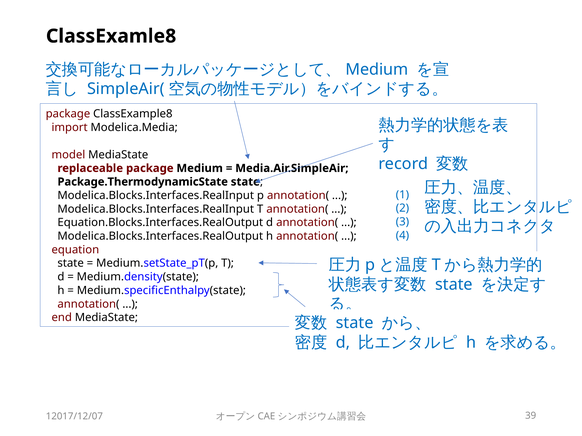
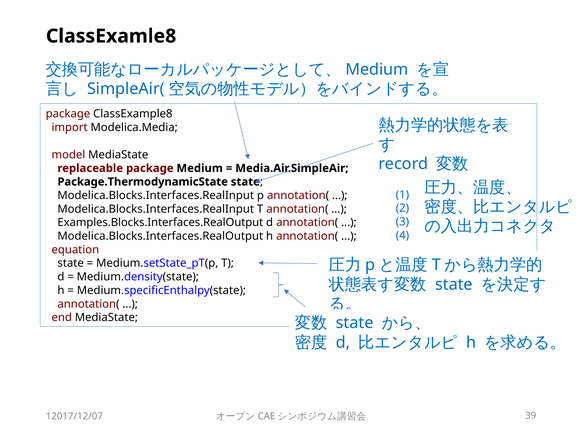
Equation.Blocks.Interfaces.RealOutput: Equation.Blocks.Interfaces.RealOutput -> Examples.Blocks.Interfaces.RealOutput
